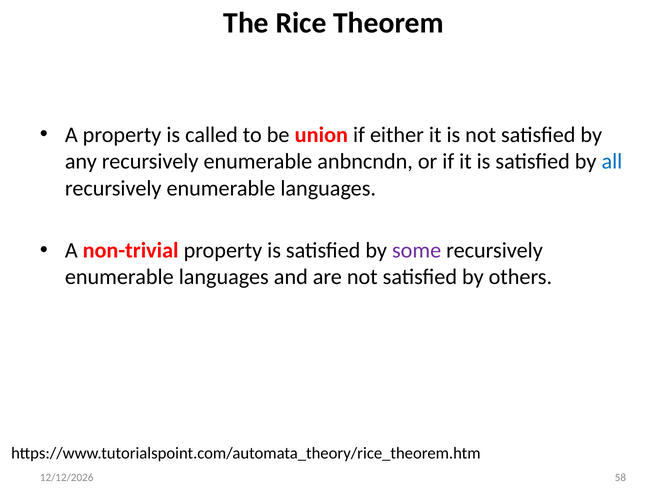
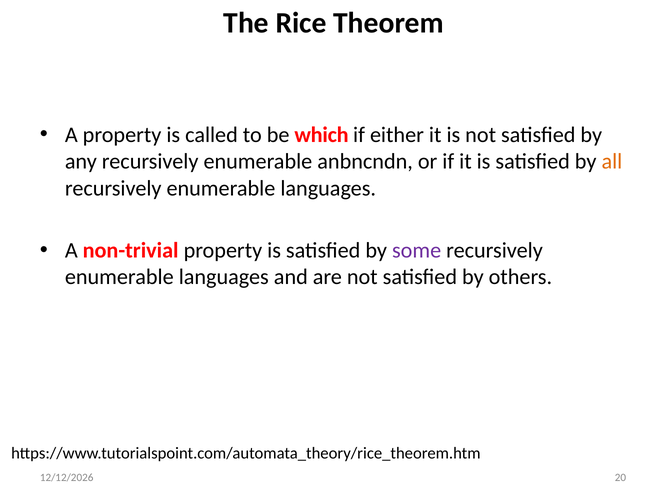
union: union -> which
all colour: blue -> orange
58: 58 -> 20
